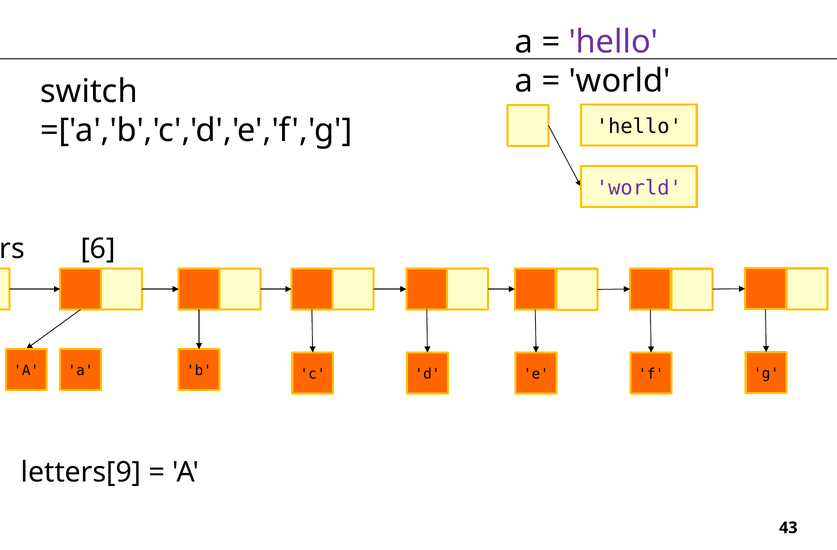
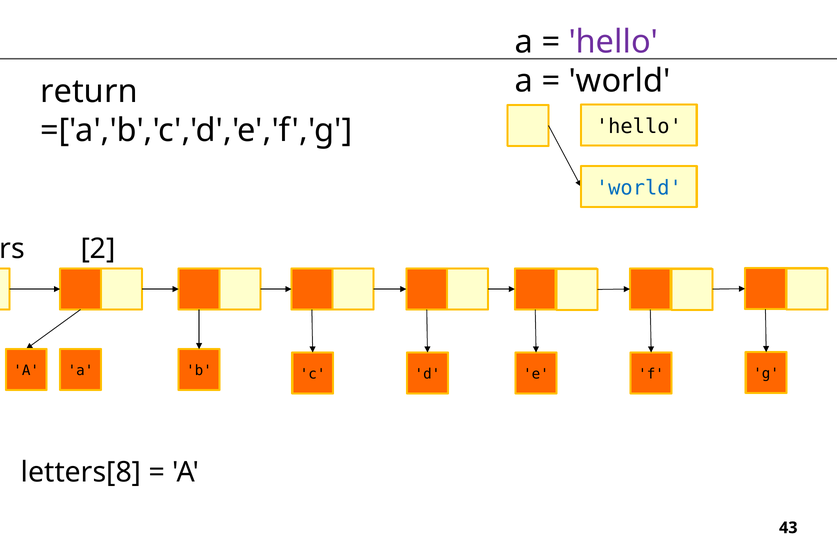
switch: switch -> return
world at (639, 188) colour: purple -> blue
6: 6 -> 2
letters[9: letters[9 -> letters[8
